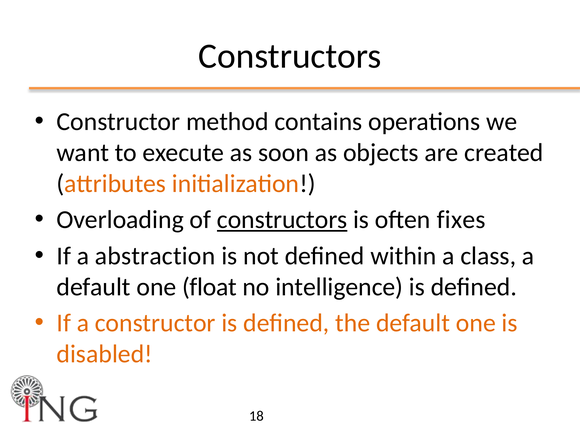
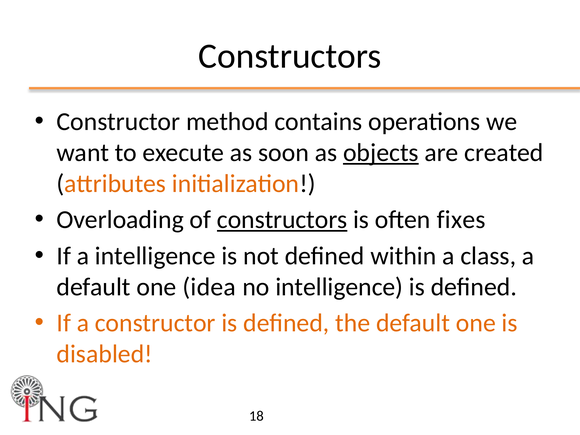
objects underline: none -> present
a abstraction: abstraction -> intelligence
float: float -> idea
